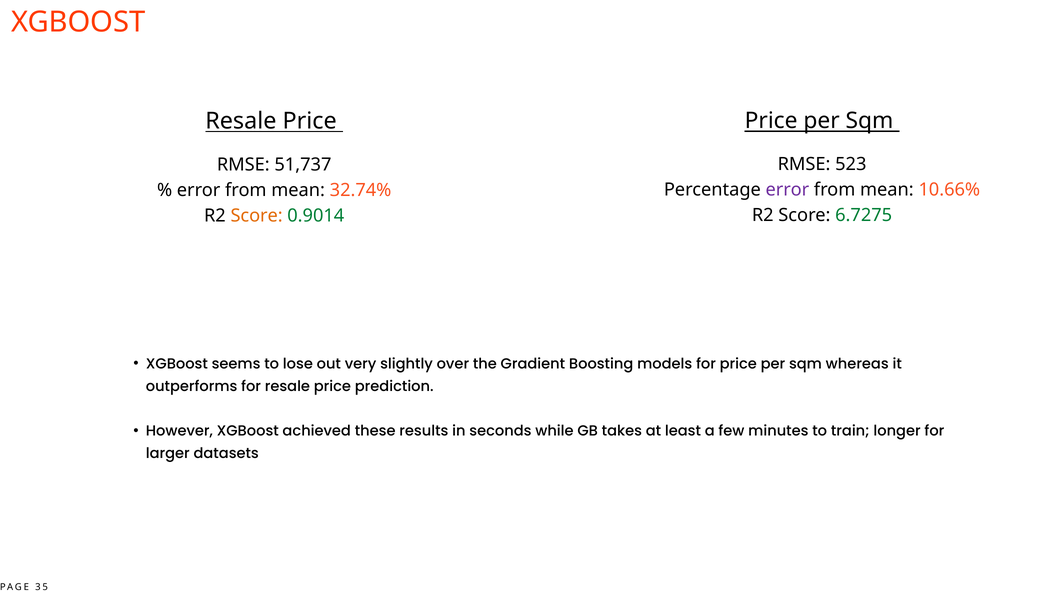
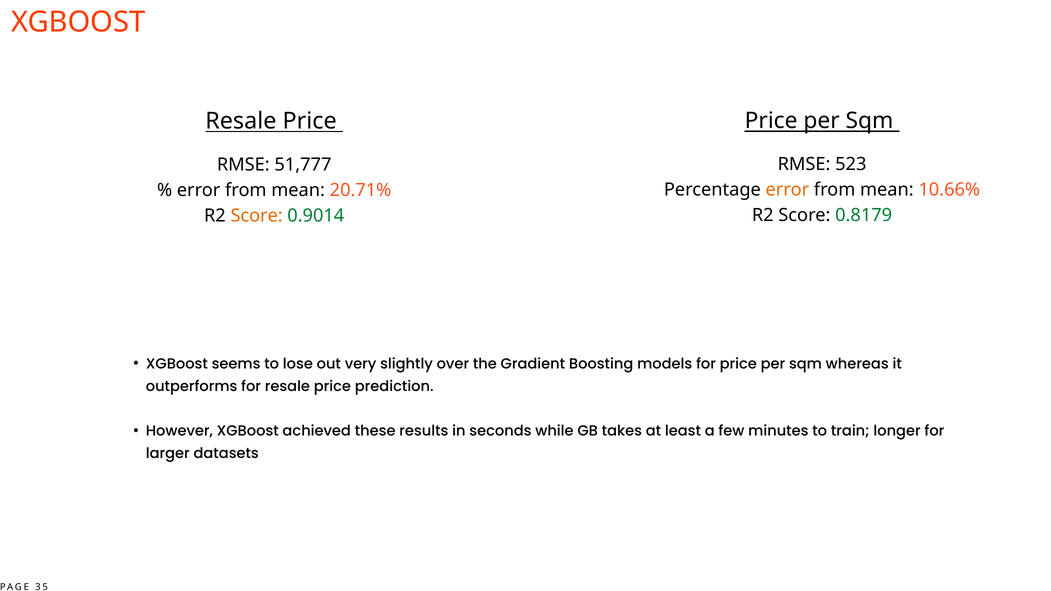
51,737: 51,737 -> 51,777
error at (787, 190) colour: purple -> orange
32.74%: 32.74% -> 20.71%
6.7275: 6.7275 -> 0.8179
